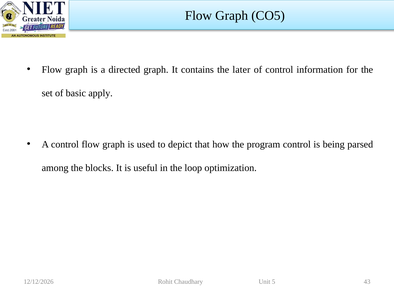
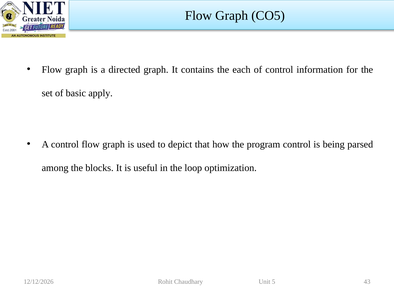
later: later -> each
